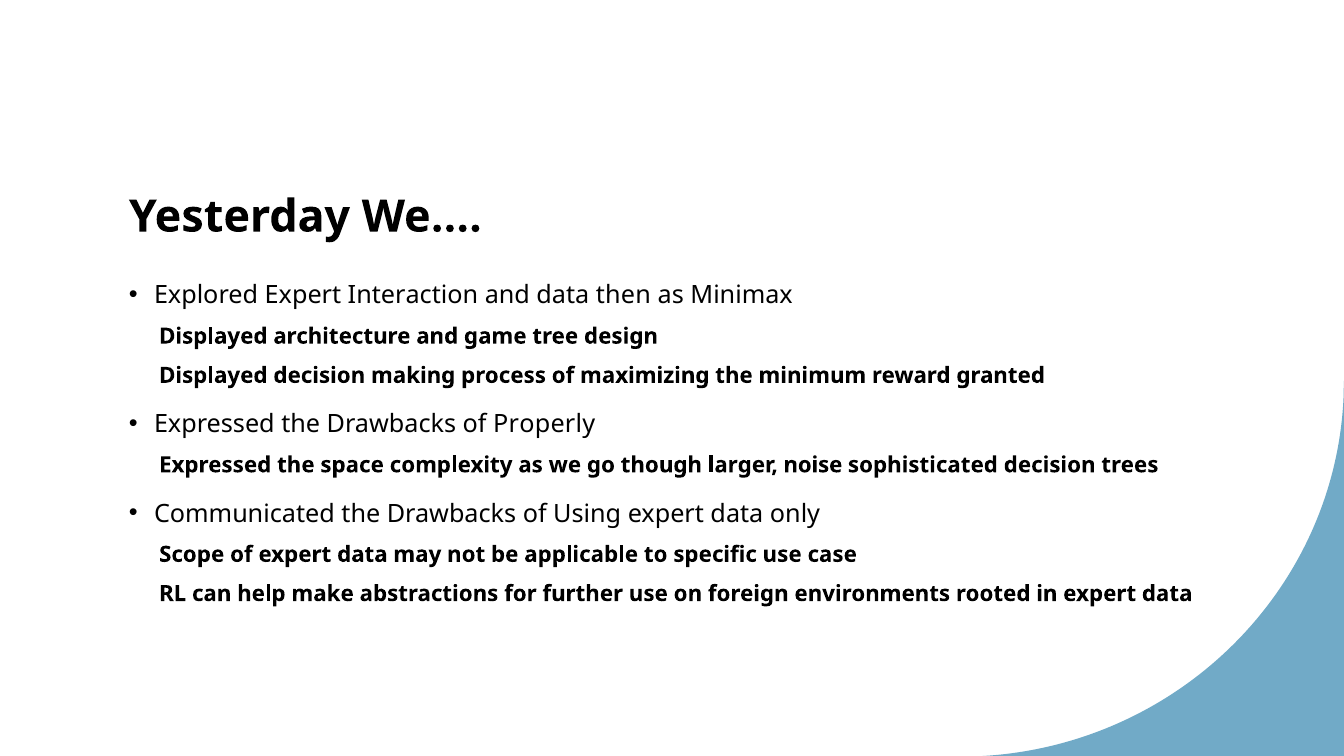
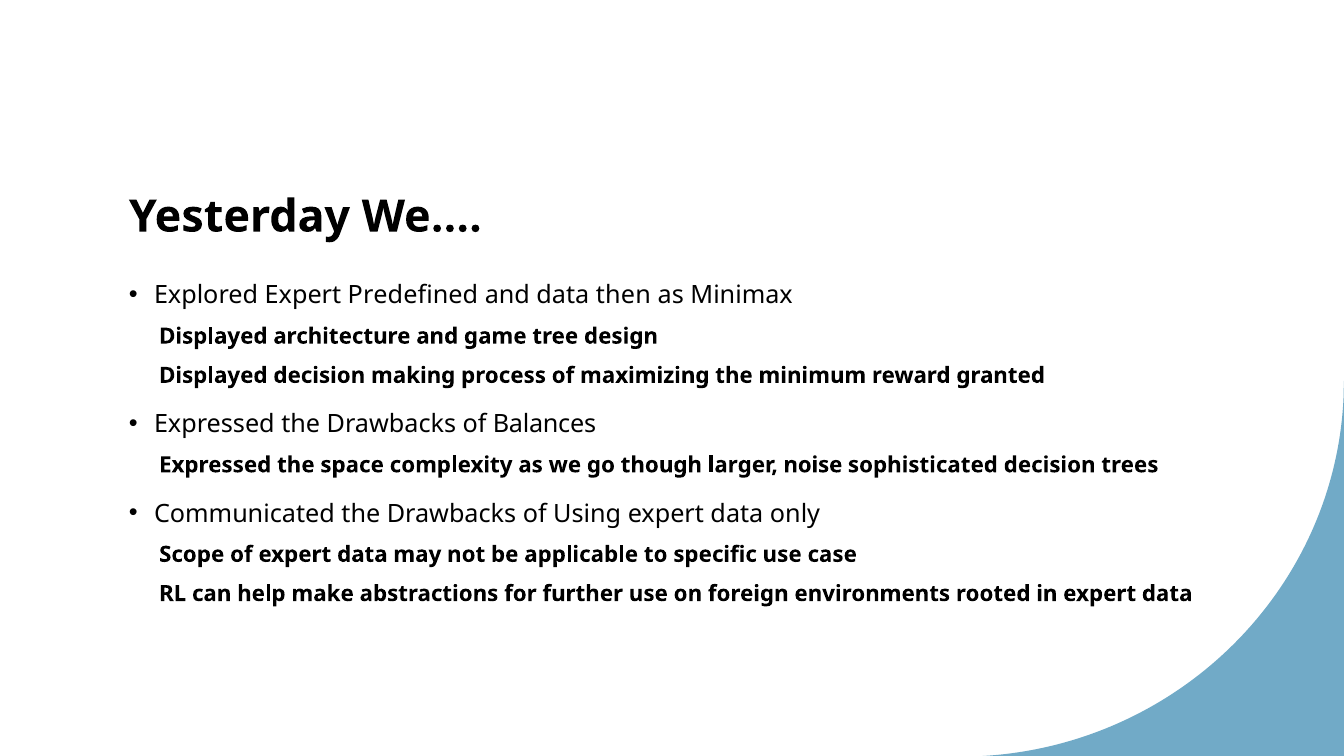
Interaction: Interaction -> Predefined
Properly: Properly -> Balances
